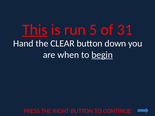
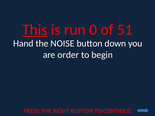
5: 5 -> 0
31: 31 -> 51
CLEAR: CLEAR -> NOISE
when: when -> order
begin underline: present -> none
